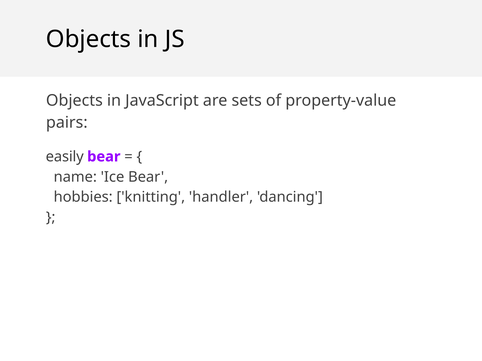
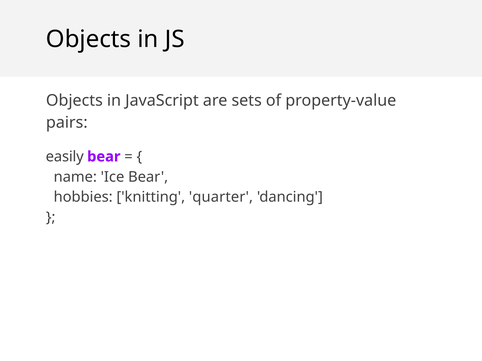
handler: handler -> quarter
